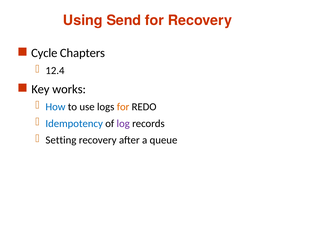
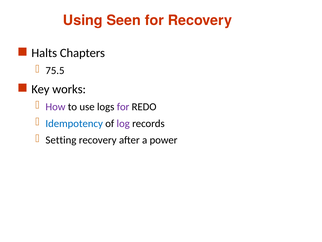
Send: Send -> Seen
Cycle: Cycle -> Halts
12.4: 12.4 -> 75.5
How colour: blue -> purple
for at (123, 107) colour: orange -> purple
queue: queue -> power
